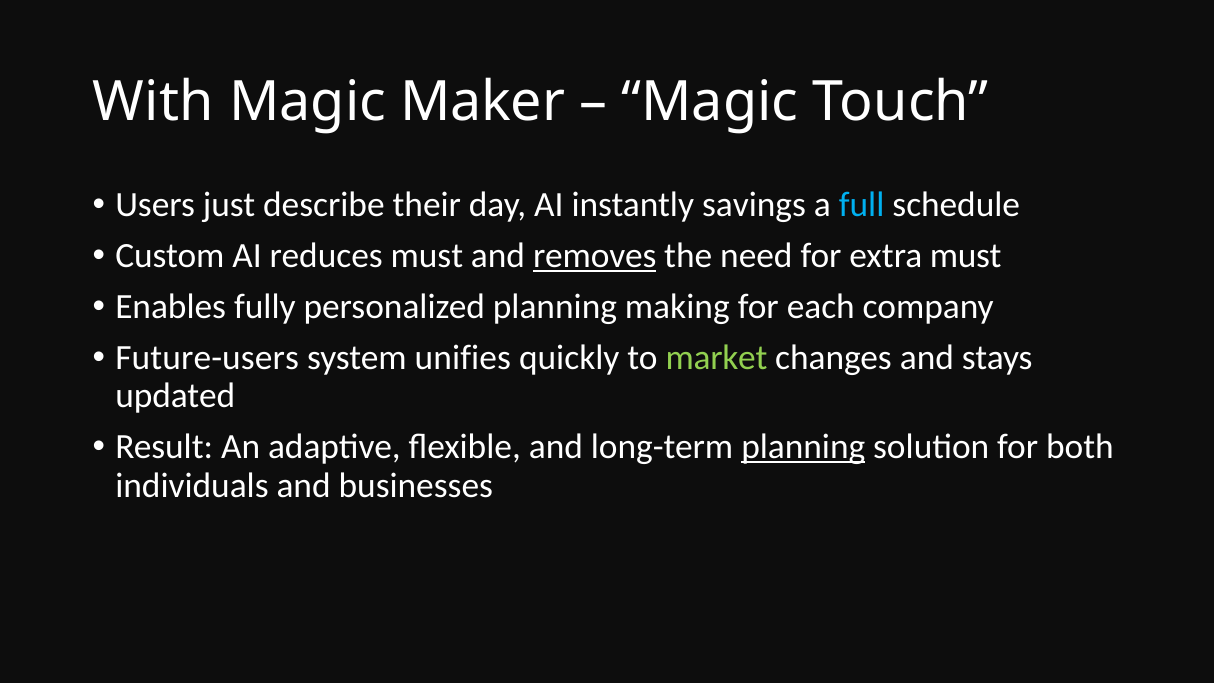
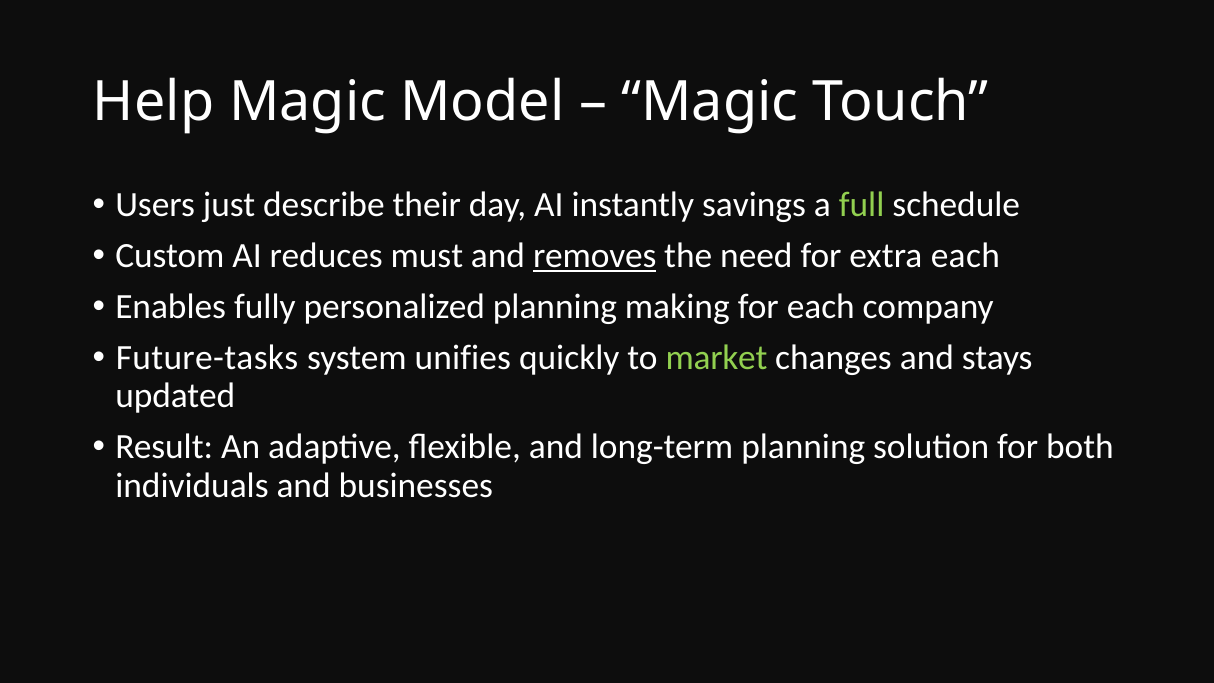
With: With -> Help
Maker: Maker -> Model
full colour: light blue -> light green
extra must: must -> each
Future-users: Future-users -> Future-tasks
planning at (803, 447) underline: present -> none
